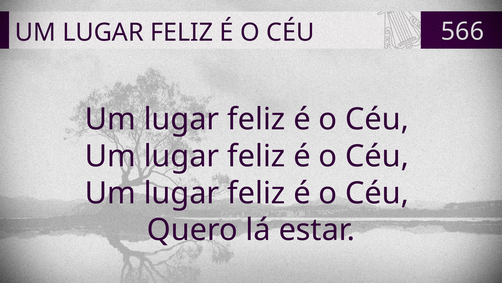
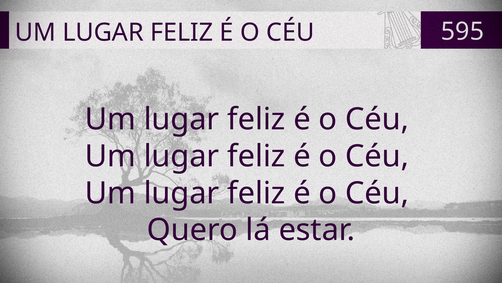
566: 566 -> 595
